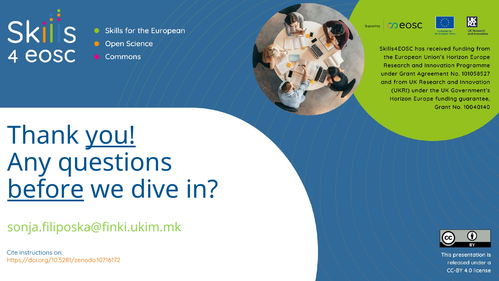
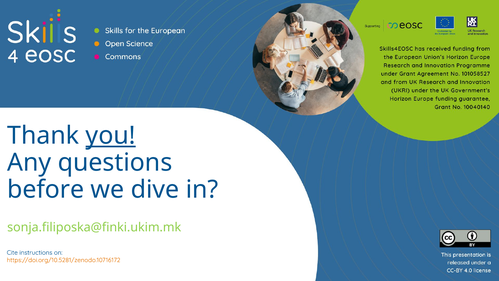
before underline: present -> none
